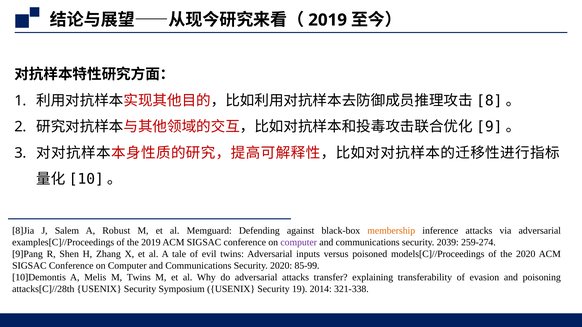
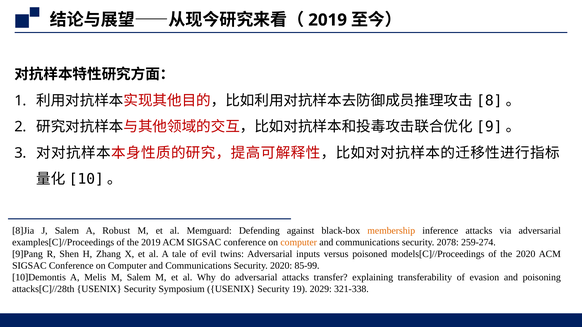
computer at (299, 243) colour: purple -> orange
2039: 2039 -> 2078
M Twins: Twins -> Salem
2014: 2014 -> 2029
